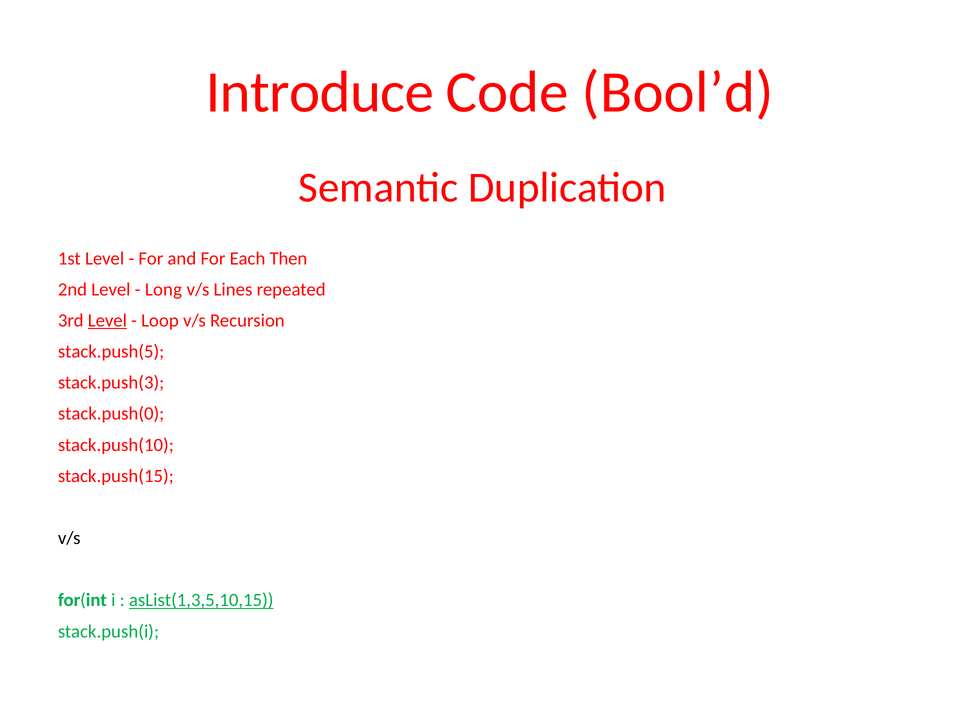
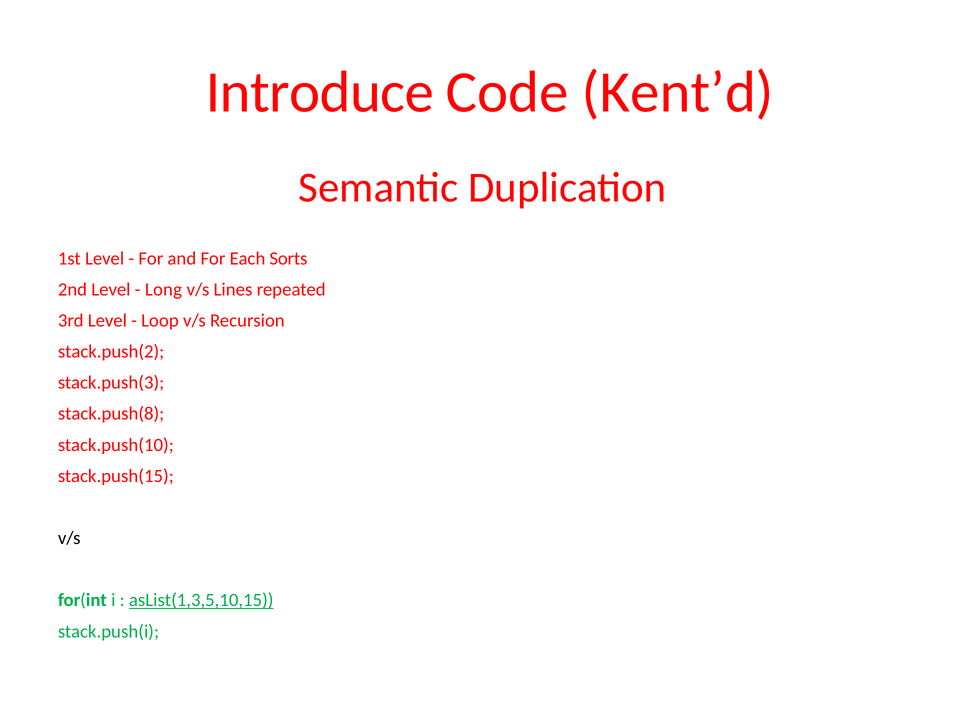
Bool’d: Bool’d -> Kent’d
Then: Then -> Sorts
Level at (107, 321) underline: present -> none
stack.push(5: stack.push(5 -> stack.push(2
stack.push(0: stack.push(0 -> stack.push(8
